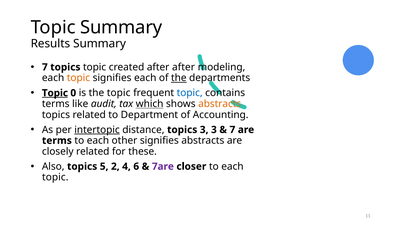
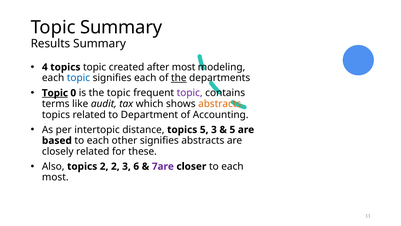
7 at (45, 67): 7 -> 4
after after: after -> most
topic at (78, 78) colour: orange -> blue
topic at (190, 93) colour: blue -> purple
which underline: present -> none
intertopic underline: present -> none
topics 3: 3 -> 5
7 at (232, 129): 7 -> 5
terms at (57, 140): terms -> based
topics 5: 5 -> 2
2 4: 4 -> 3
topic at (55, 177): topic -> most
